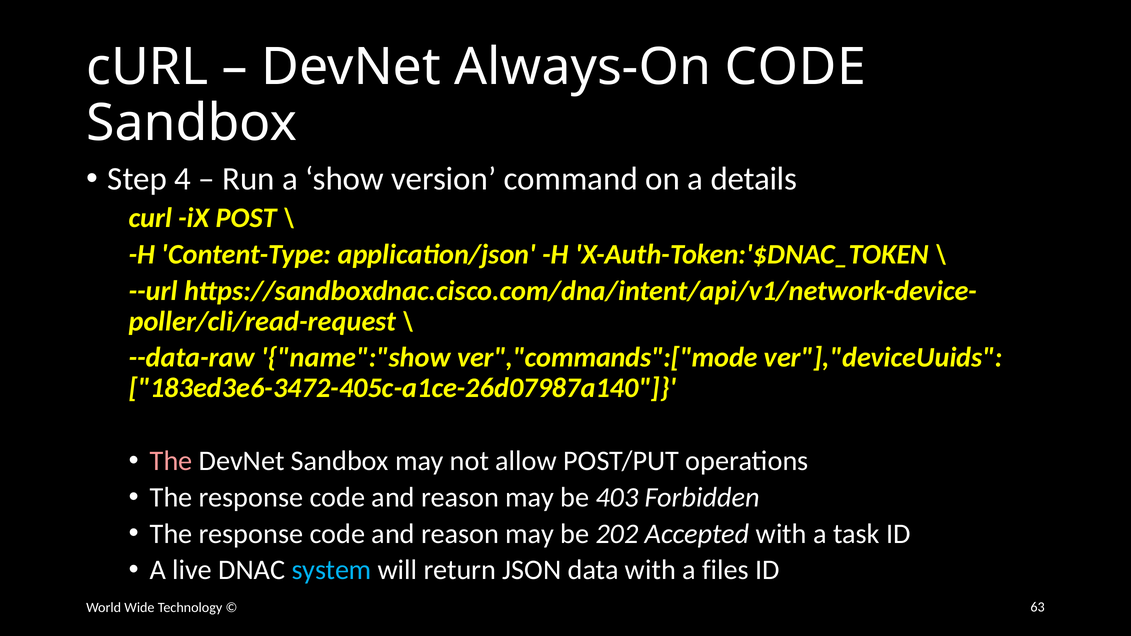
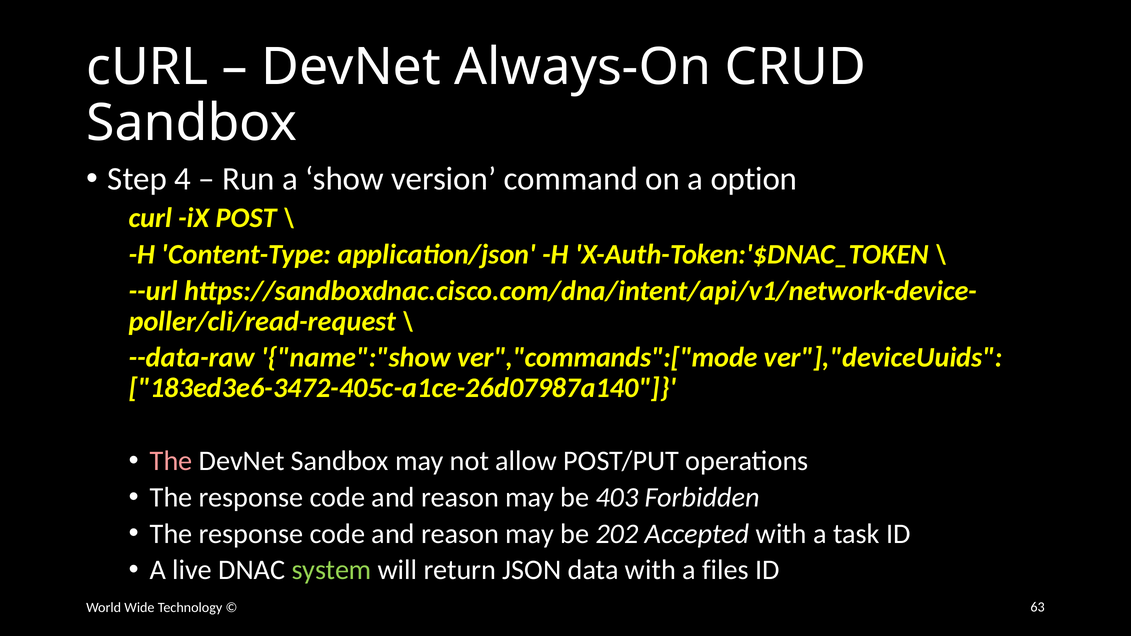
Always-On CODE: CODE -> CRUD
details: details -> option
system colour: light blue -> light green
